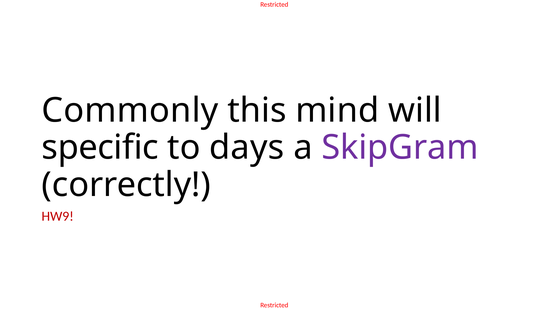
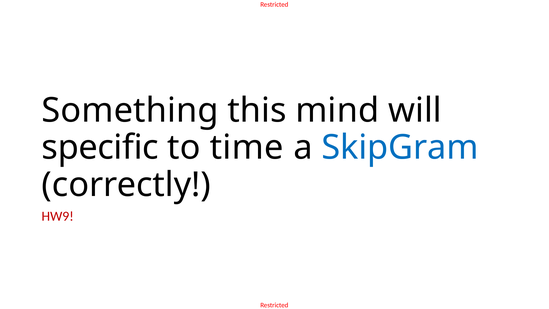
Commonly: Commonly -> Something
days: days -> time
SkipGram colour: purple -> blue
